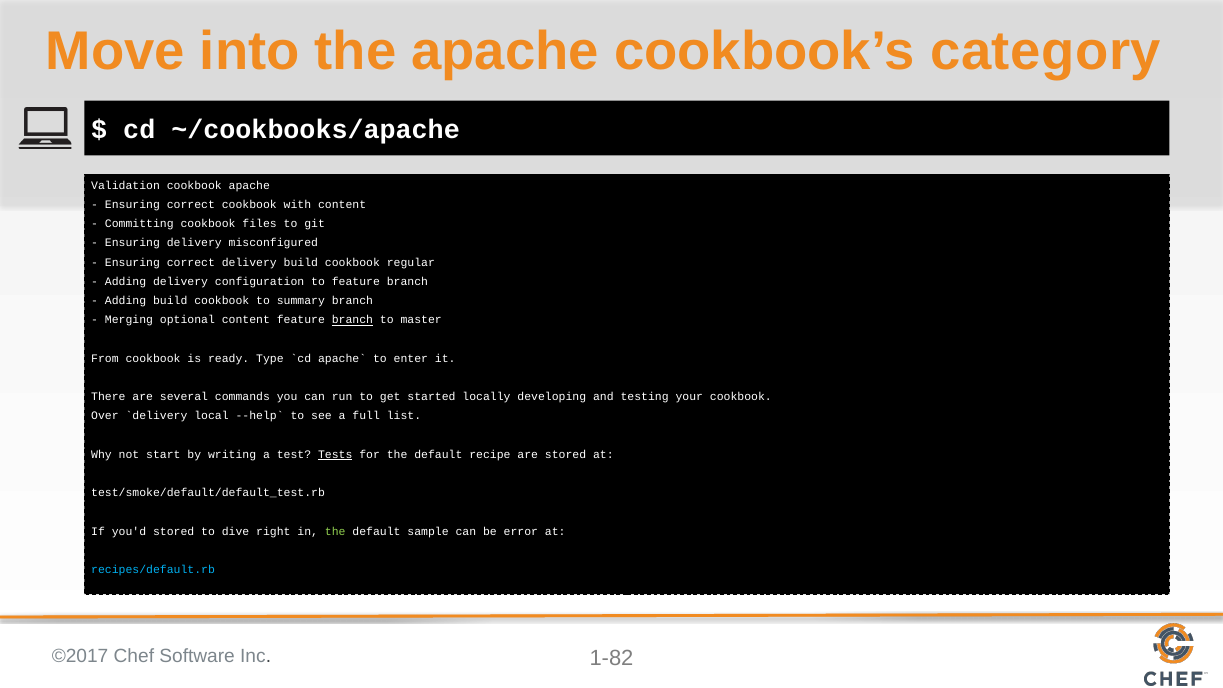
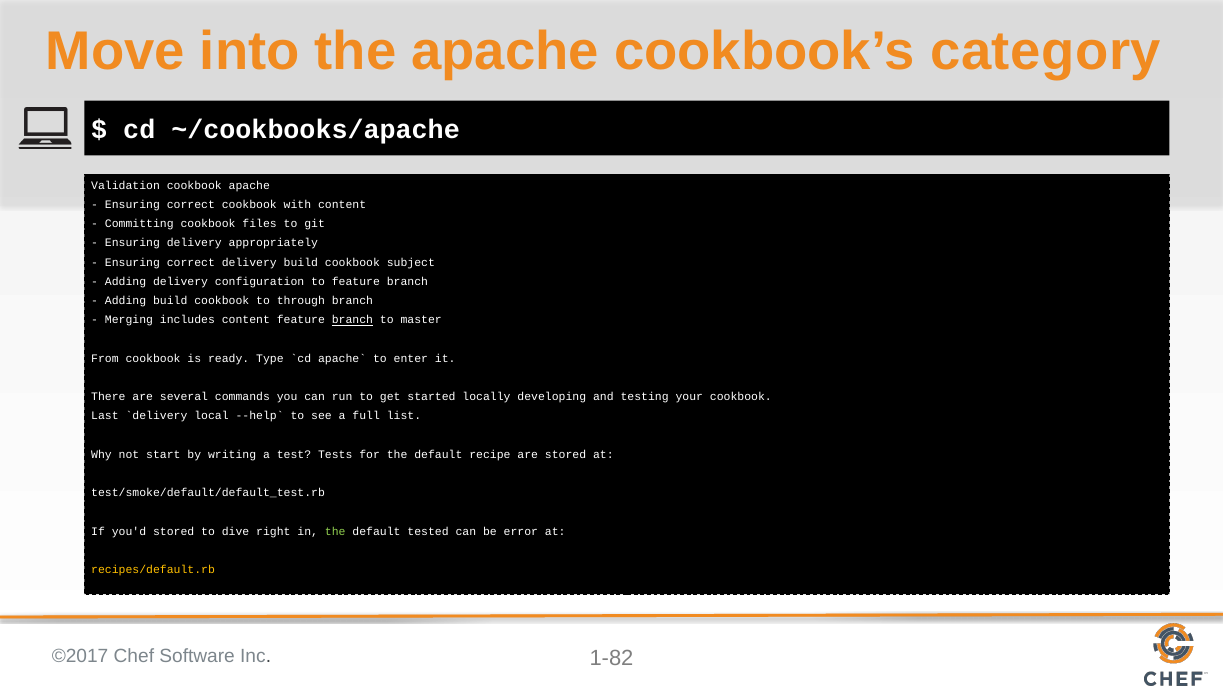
misconfigured: misconfigured -> appropriately
regular: regular -> subject
summary: summary -> through
optional: optional -> includes
Over: Over -> Last
Tests underline: present -> none
sample: sample -> tested
recipes/default.rb colour: light blue -> yellow
